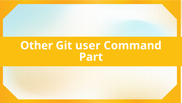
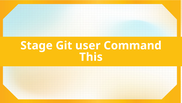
Other: Other -> Stage
Part: Part -> This
